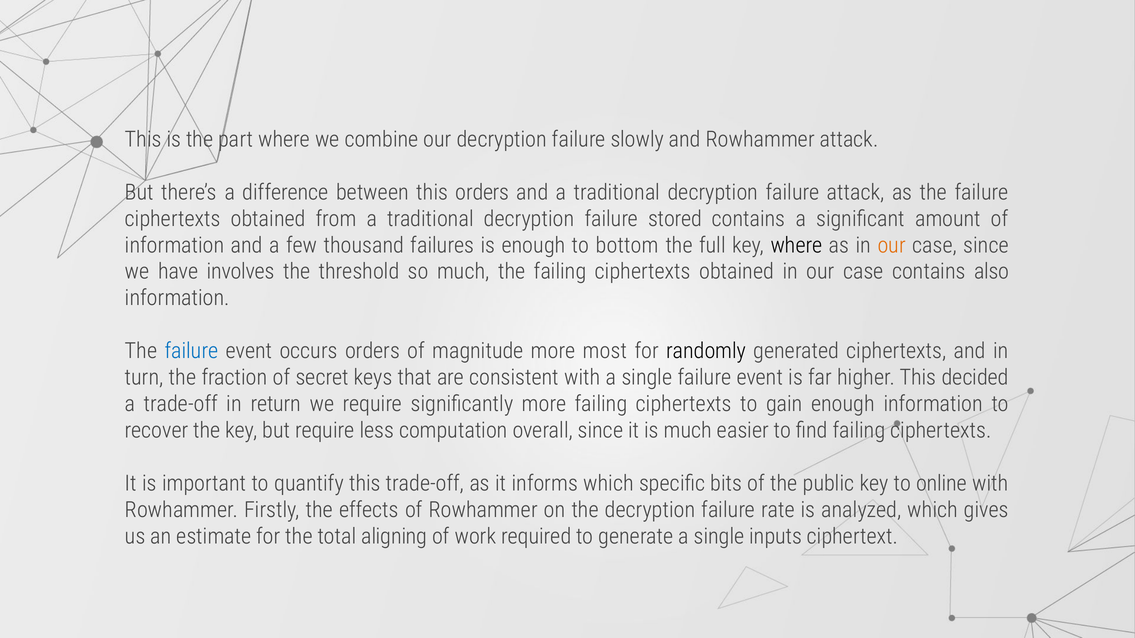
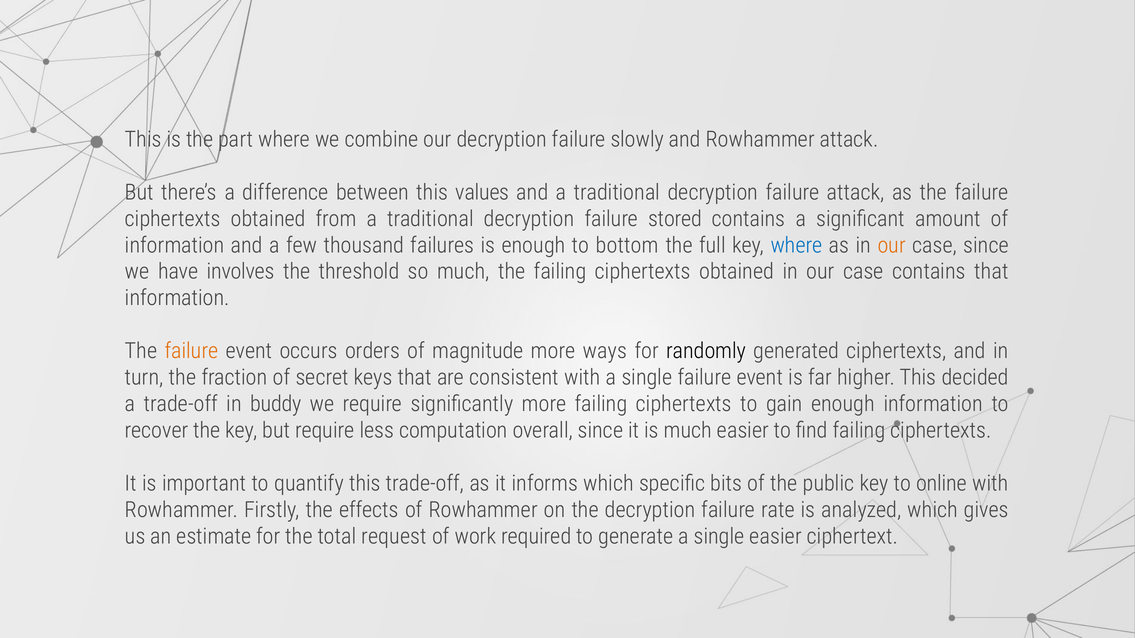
this orders: orders -> values
where at (797, 245) colour: black -> blue
contains also: also -> that
failure at (191, 351) colour: blue -> orange
most: most -> ways
return: return -> buddy
aligning: aligning -> request
single inputs: inputs -> easier
